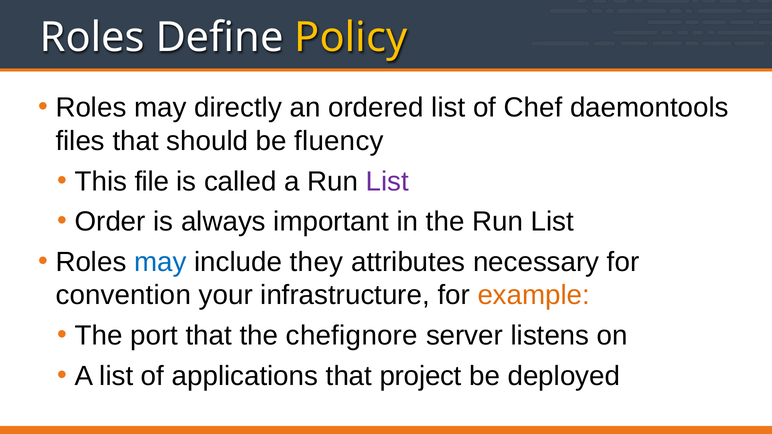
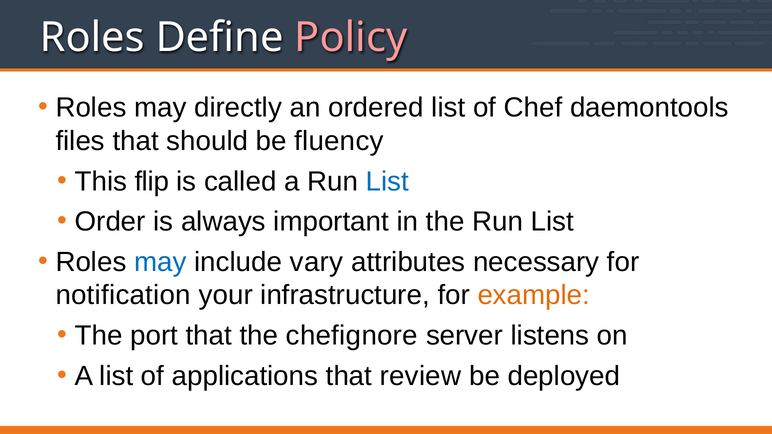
Policy colour: yellow -> pink
file: file -> flip
List at (387, 181) colour: purple -> blue
they: they -> vary
convention: convention -> notification
project: project -> review
